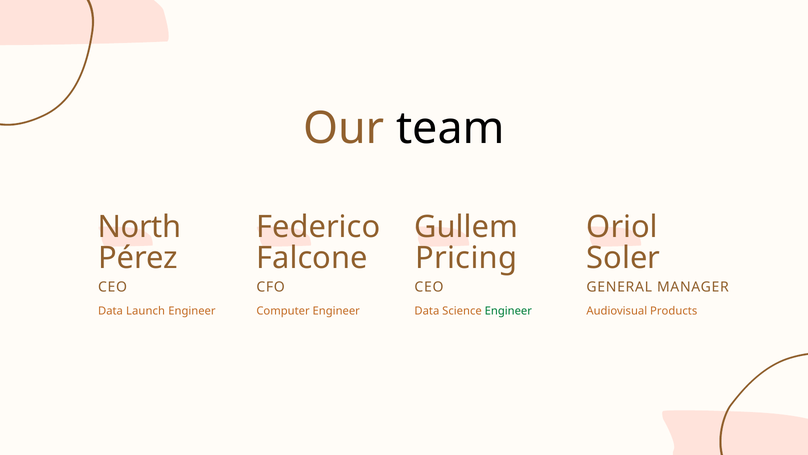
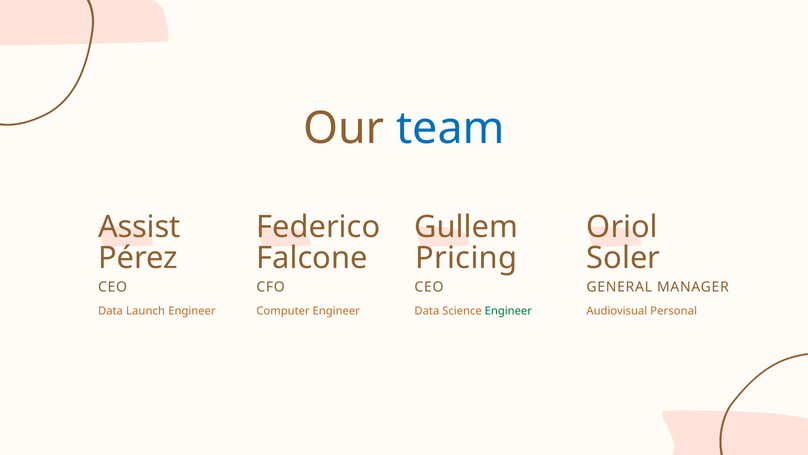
team colour: black -> blue
North: North -> Assist
Products: Products -> Personal
